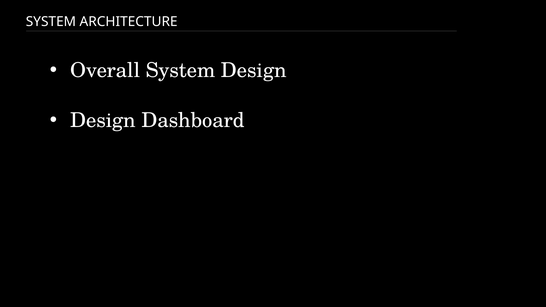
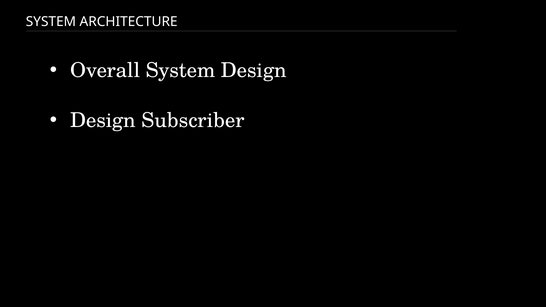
Dashboard: Dashboard -> Subscriber
